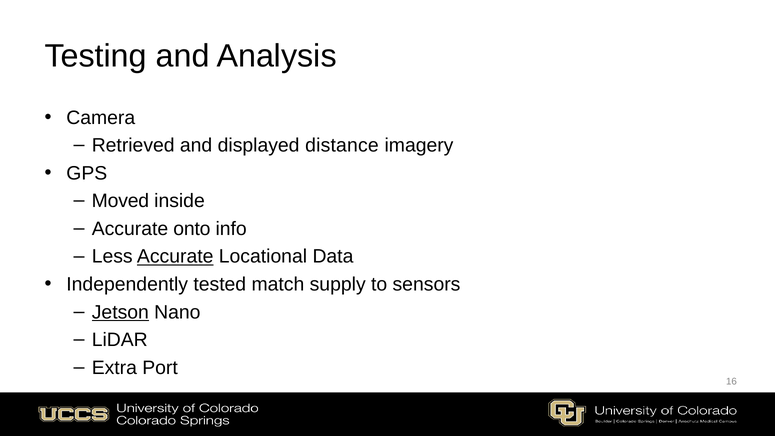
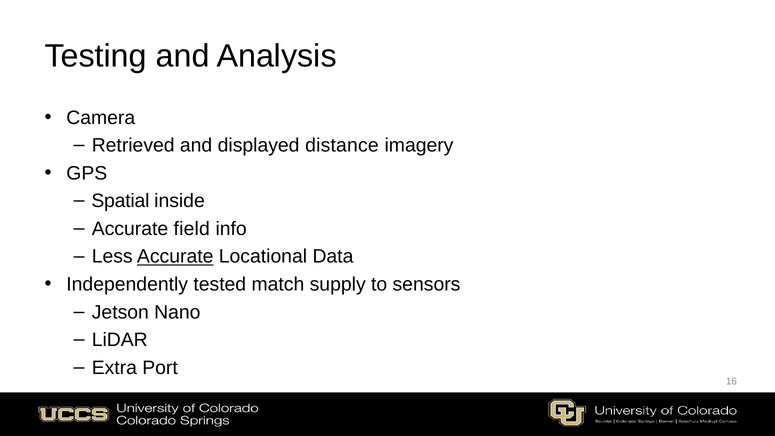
Moved: Moved -> Spatial
onto: onto -> field
Jetson underline: present -> none
